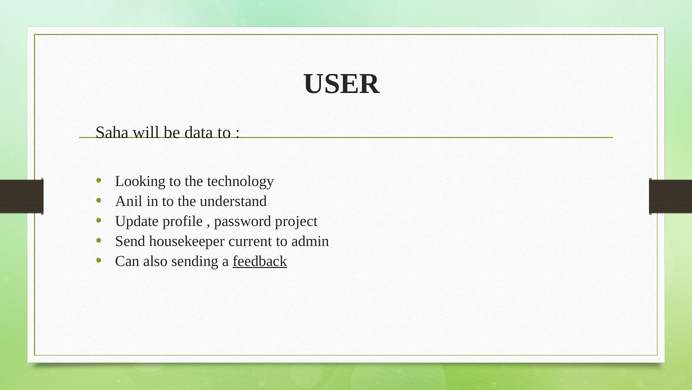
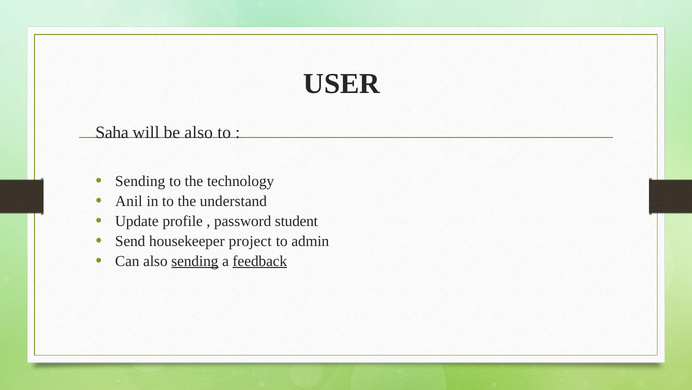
be data: data -> also
Looking at (140, 181): Looking -> Sending
project: project -> student
current: current -> project
sending at (195, 261) underline: none -> present
